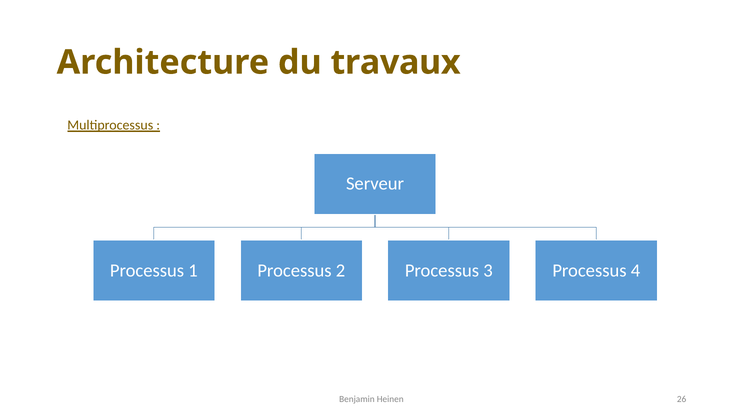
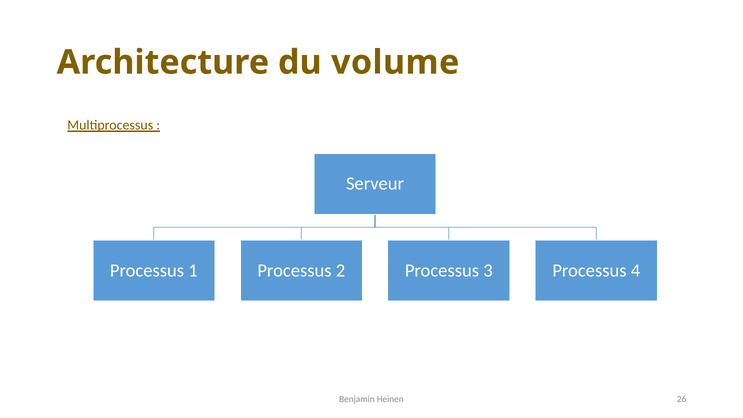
travaux: travaux -> volume
